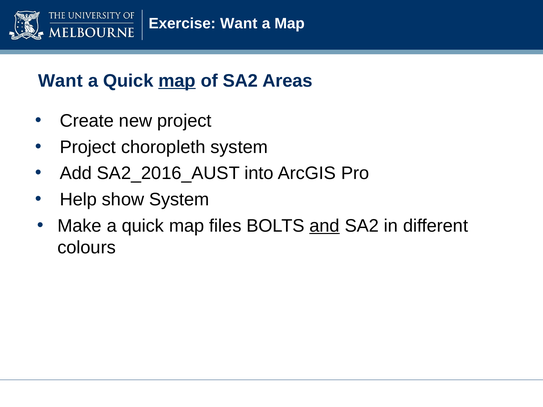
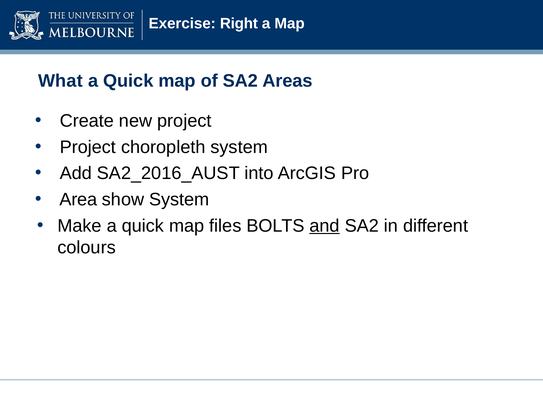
Exercise Want: Want -> Right
Want at (60, 81): Want -> What
map at (177, 81) underline: present -> none
Help: Help -> Area
